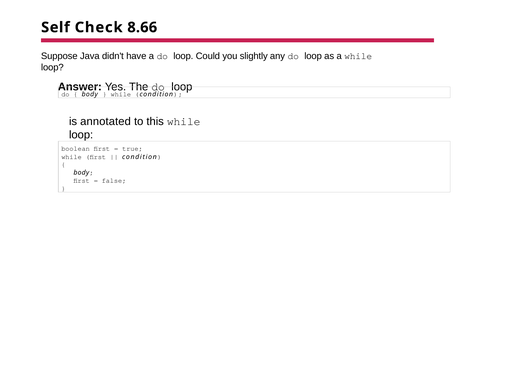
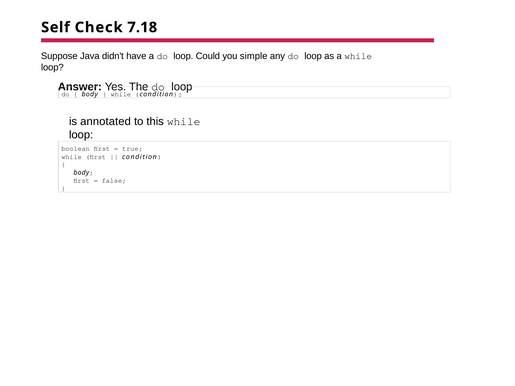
8.66: 8.66 -> 7.18
slightly: slightly -> simple
